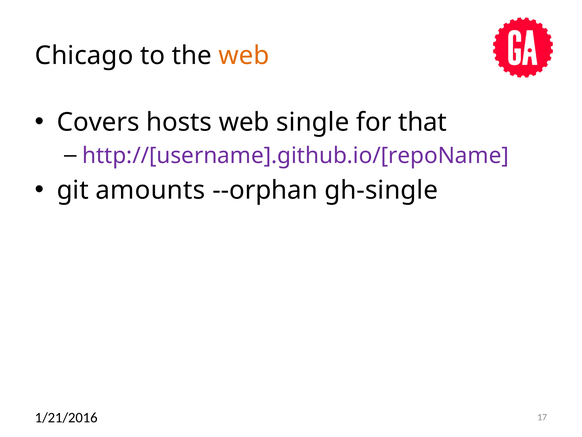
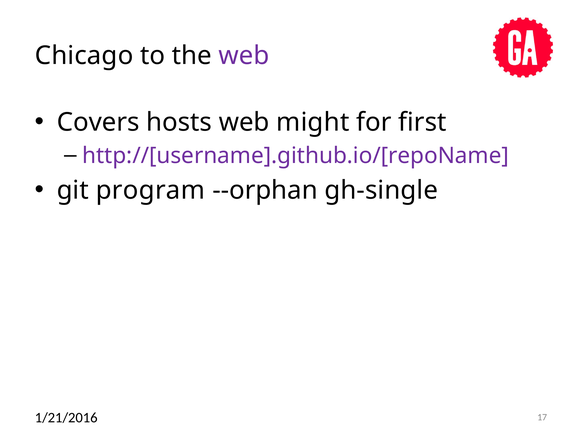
web at (244, 56) colour: orange -> purple
single: single -> might
that: that -> first
amounts: amounts -> program
